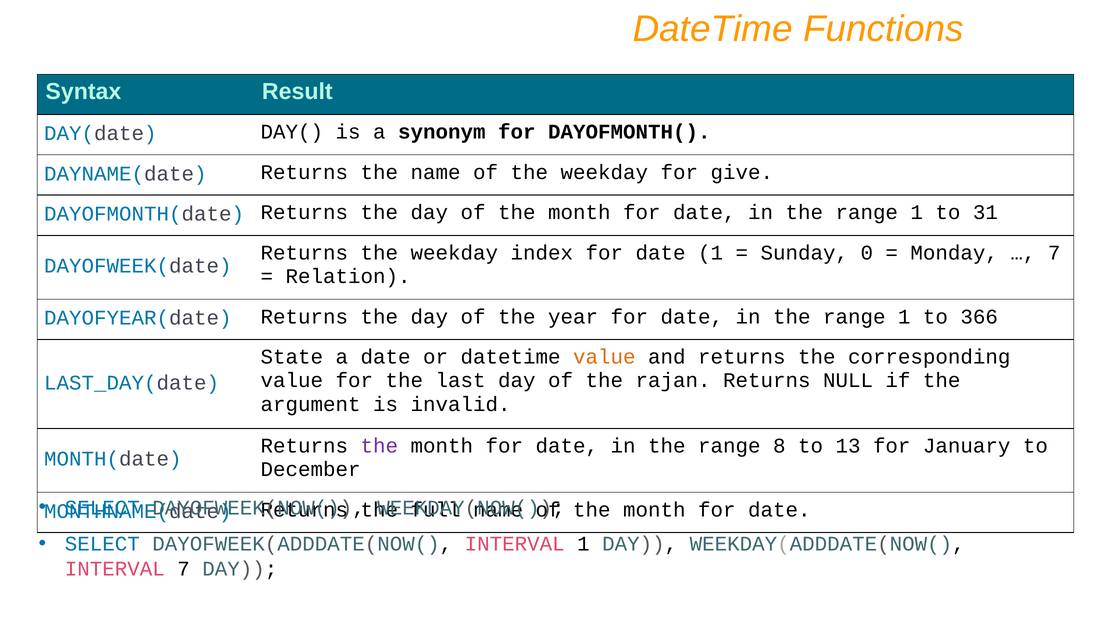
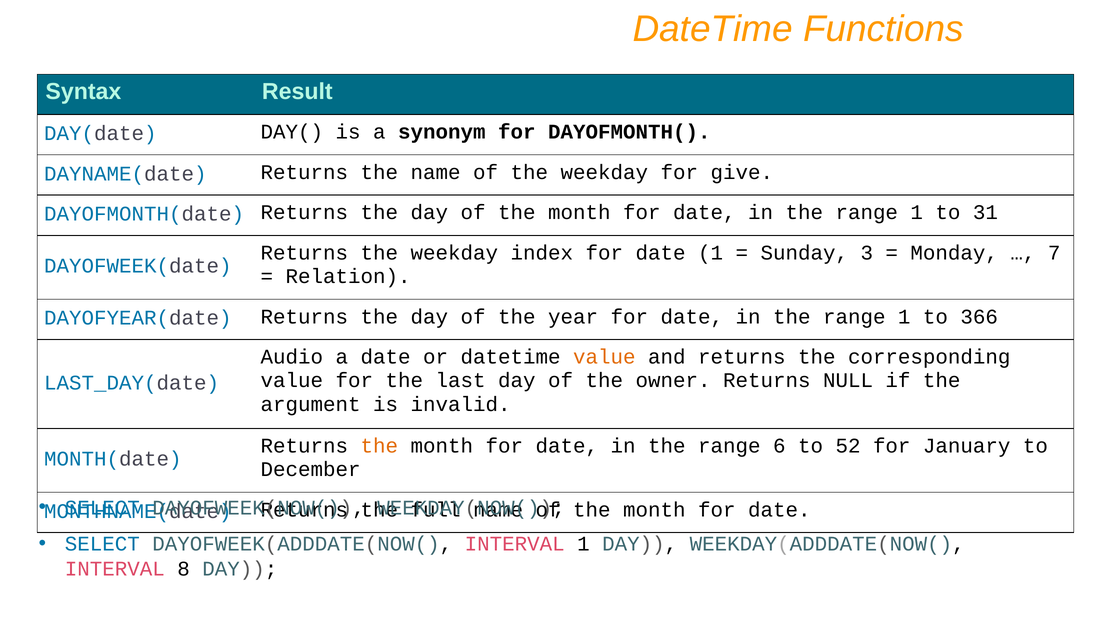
0: 0 -> 3
State: State -> Audio
rajan: rajan -> owner
the at (379, 446) colour: purple -> orange
8: 8 -> 6
13: 13 -> 52
INTERVAL 7: 7 -> 8
